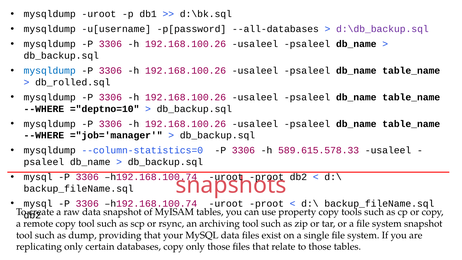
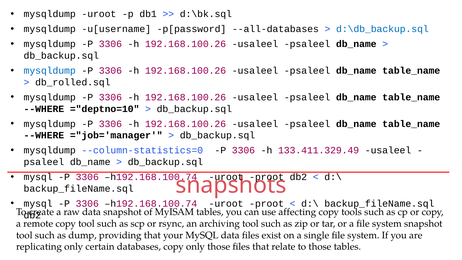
d:\db_backup.sql colour: purple -> blue
589.615.578.33: 589.615.578.33 -> 133.411.329.49
property: property -> affecting
